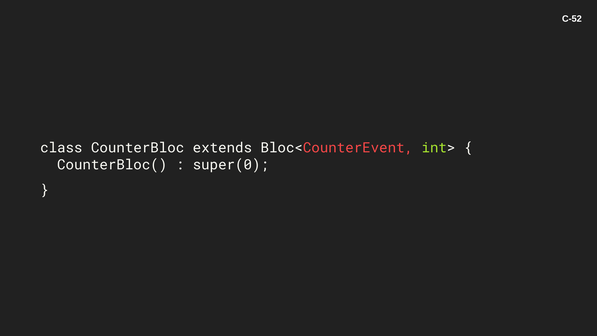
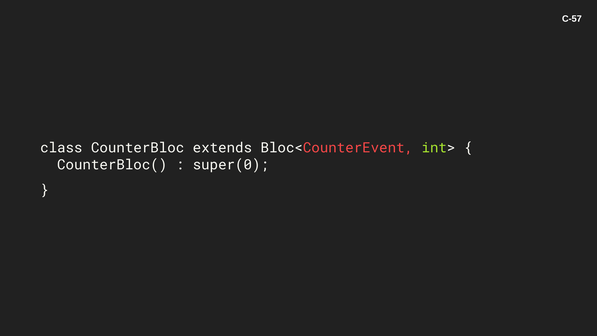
C-52: C-52 -> C-57
